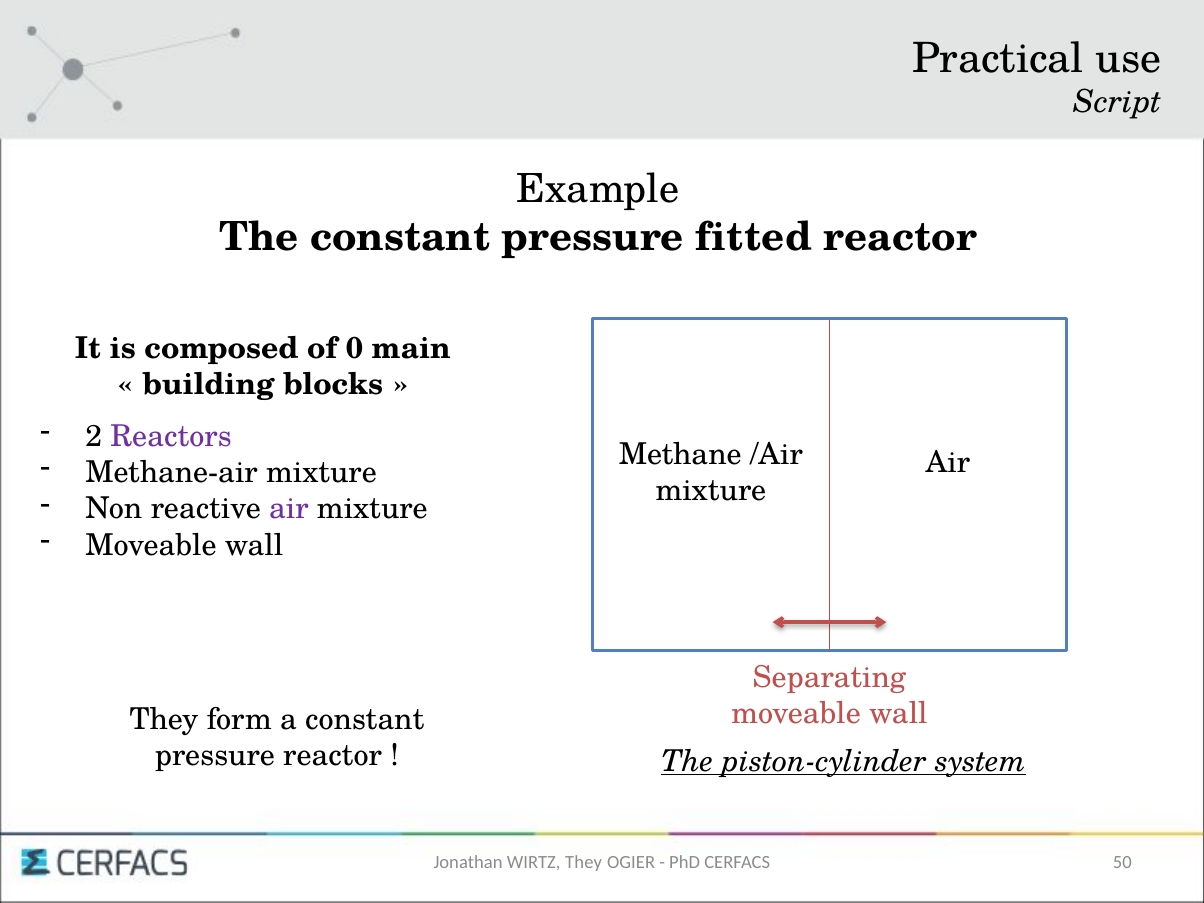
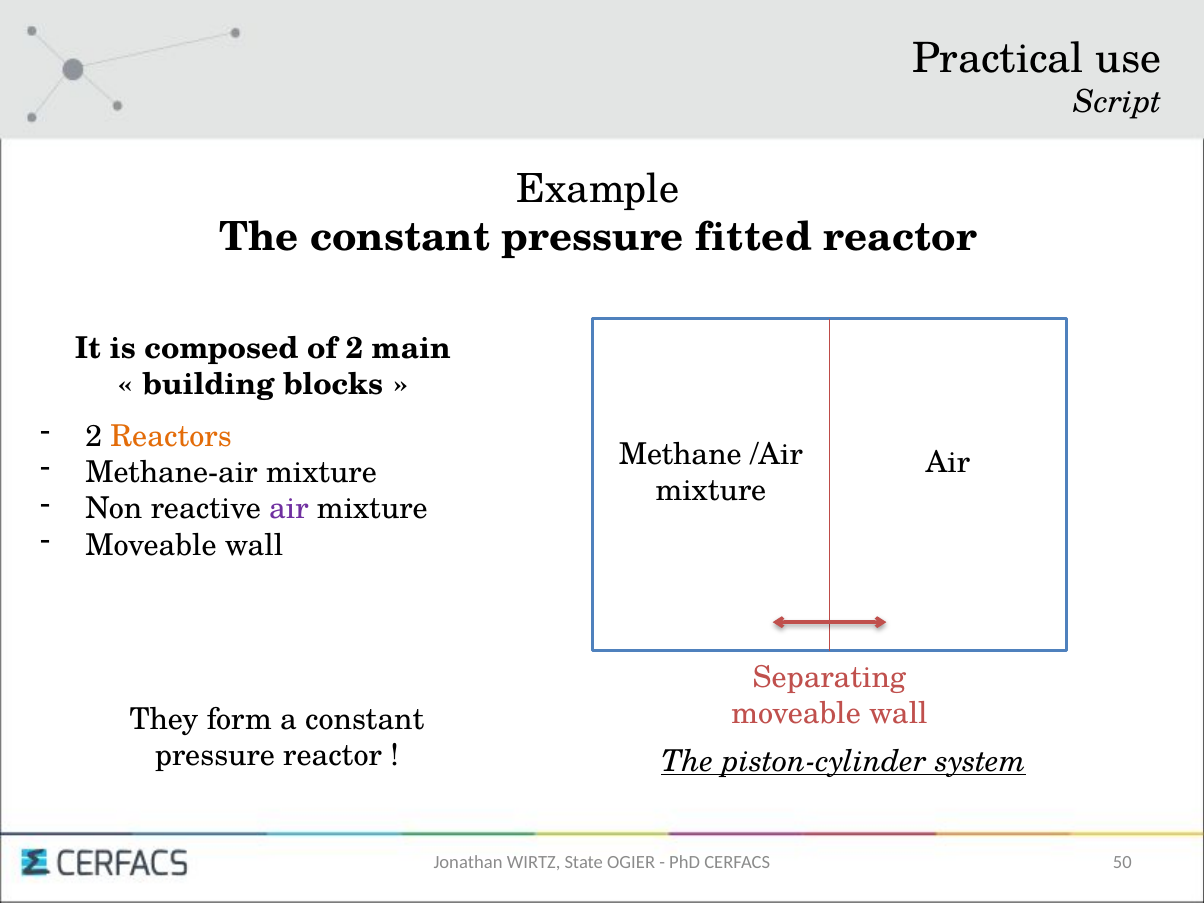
of 0: 0 -> 2
Reactors colour: purple -> orange
WIRTZ They: They -> State
